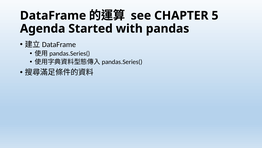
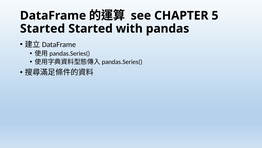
Agenda at (43, 29): Agenda -> Started
